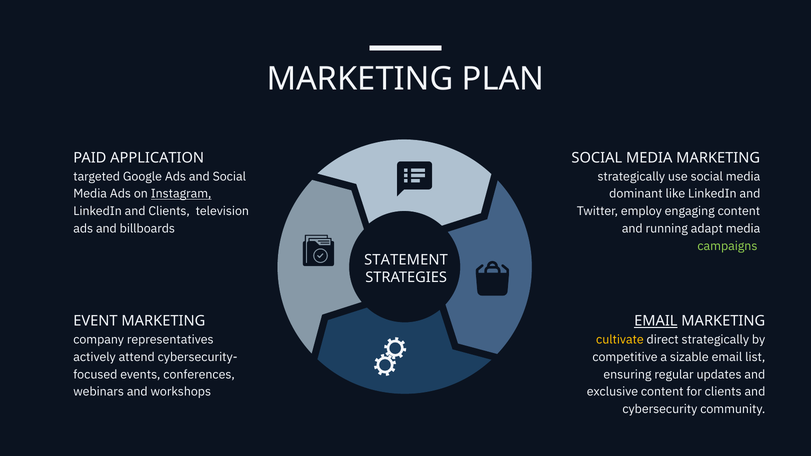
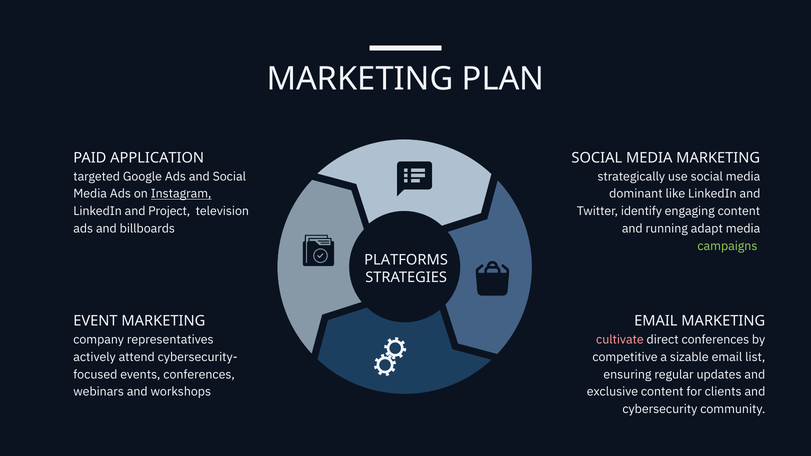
and Clients: Clients -> Project
employ: employ -> identify
STATEMENT: STATEMENT -> PLATFORMS
EMAIL at (656, 321) underline: present -> none
cultivate colour: yellow -> pink
direct strategically: strategically -> conferences
